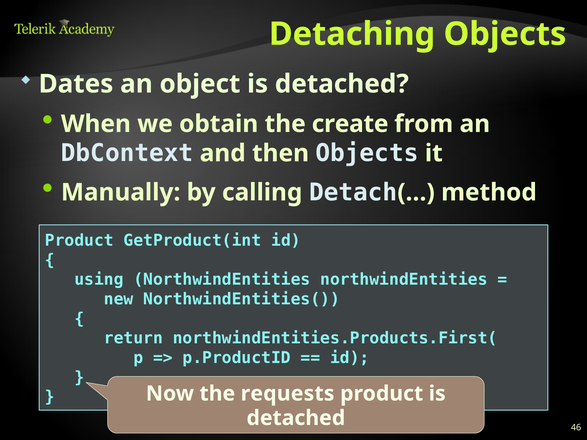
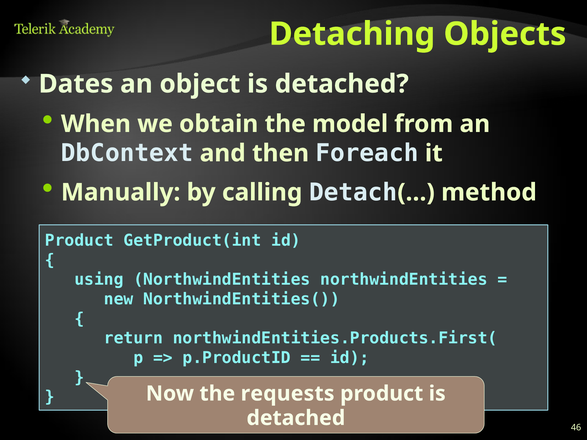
create: create -> model
then Objects: Objects -> Foreach
